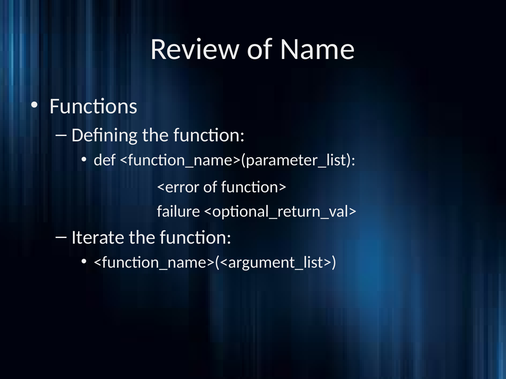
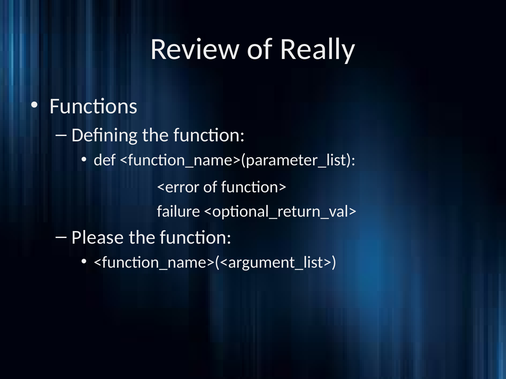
Name: Name -> Really
Iterate: Iterate -> Please
